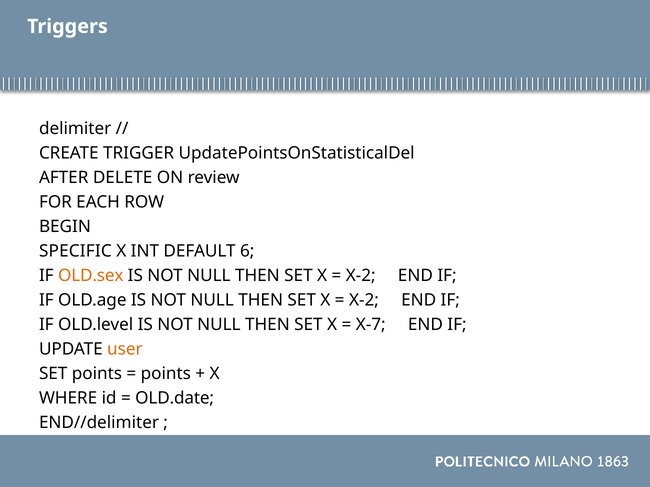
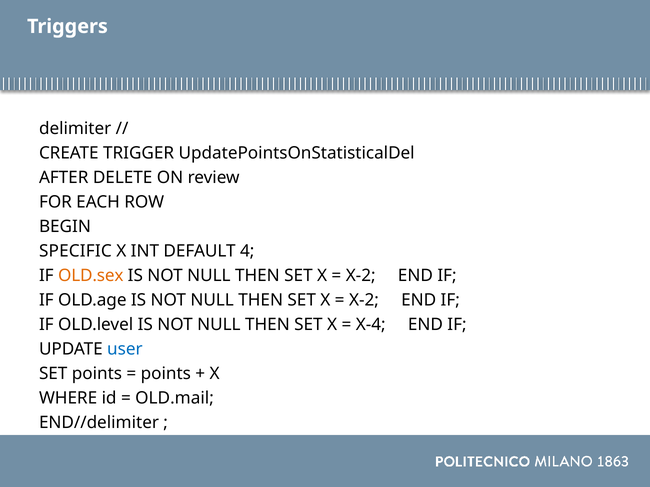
6: 6 -> 4
X-7: X-7 -> X-4
user colour: orange -> blue
OLD.date: OLD.date -> OLD.mail
